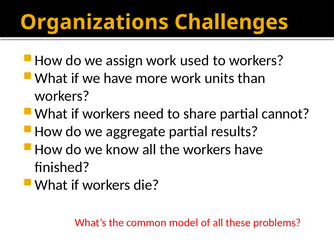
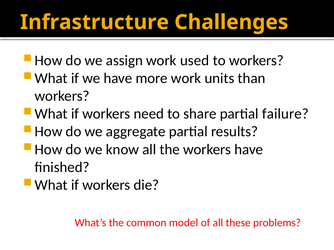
Organizations: Organizations -> Infrastructure
cannot: cannot -> failure
